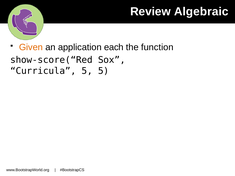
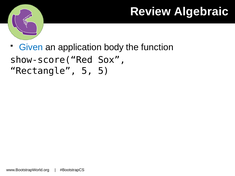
Given colour: orange -> blue
each: each -> body
Curricula: Curricula -> Rectangle
